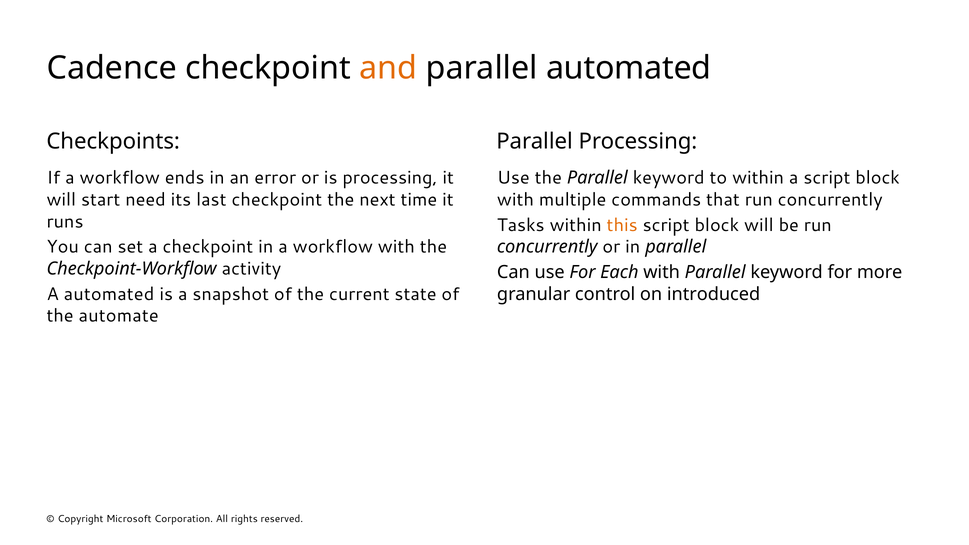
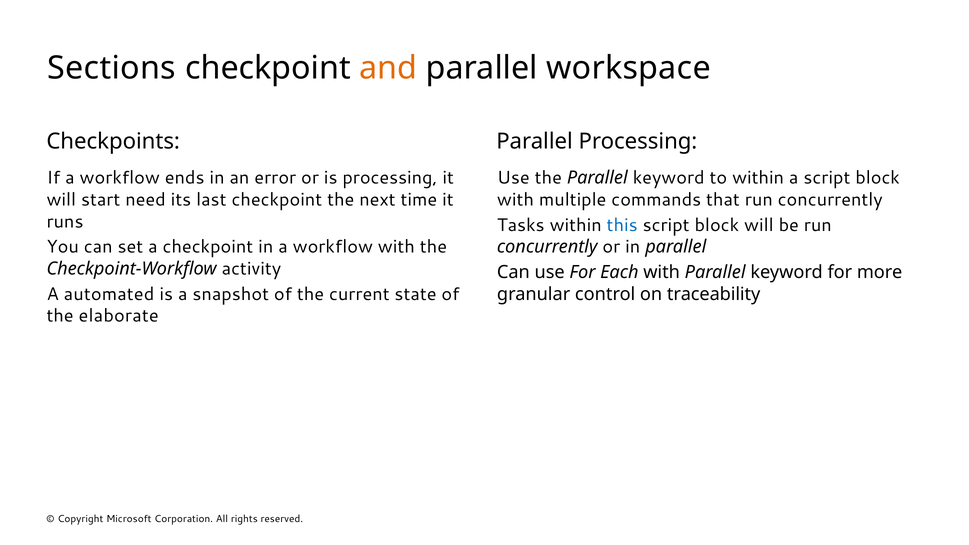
Cadence: Cadence -> Sections
parallel automated: automated -> workspace
this colour: orange -> blue
introduced: introduced -> traceability
automate: automate -> elaborate
